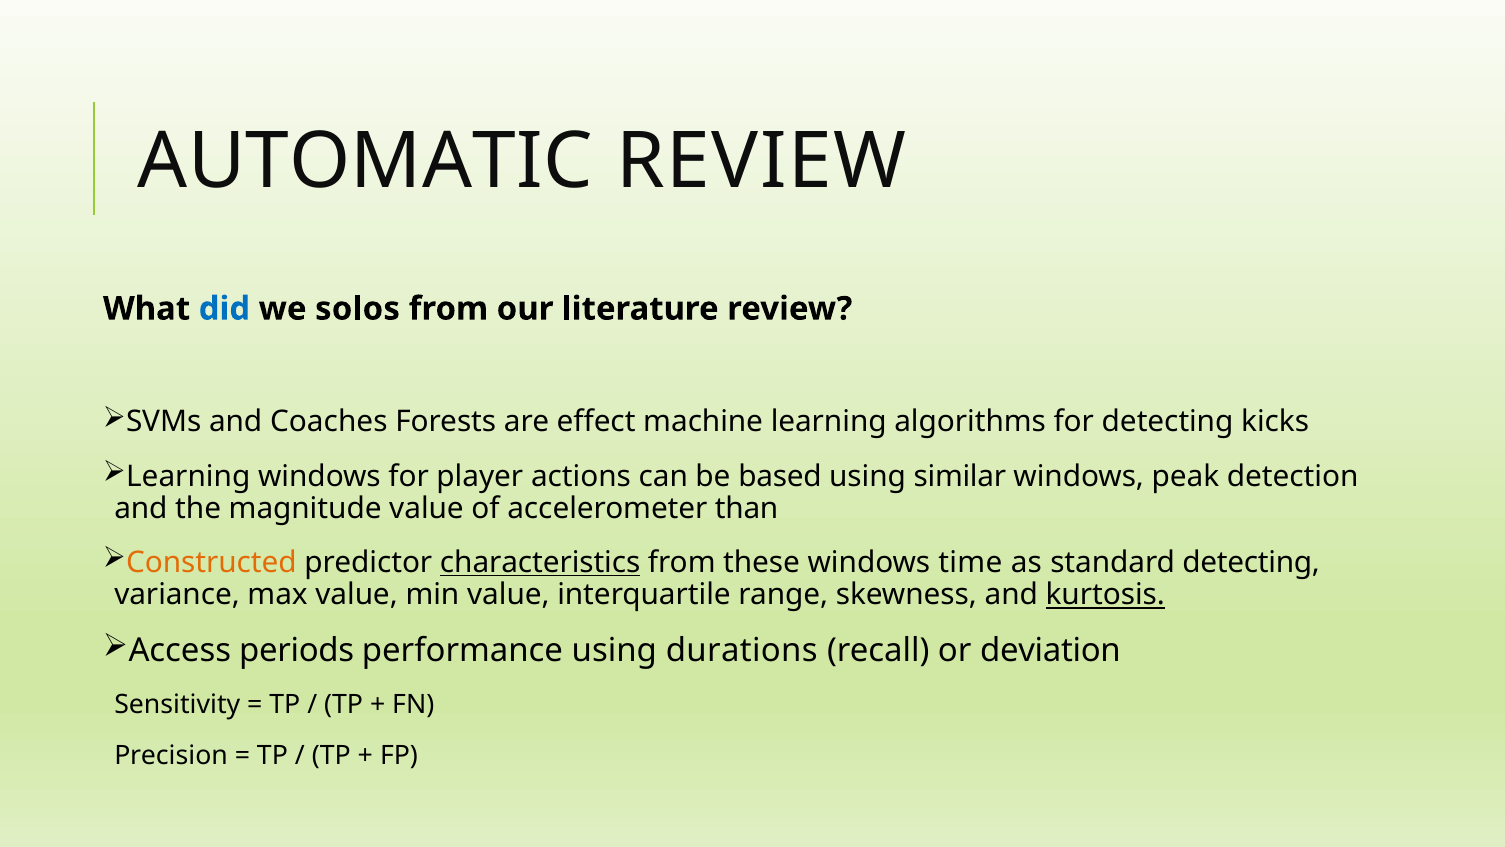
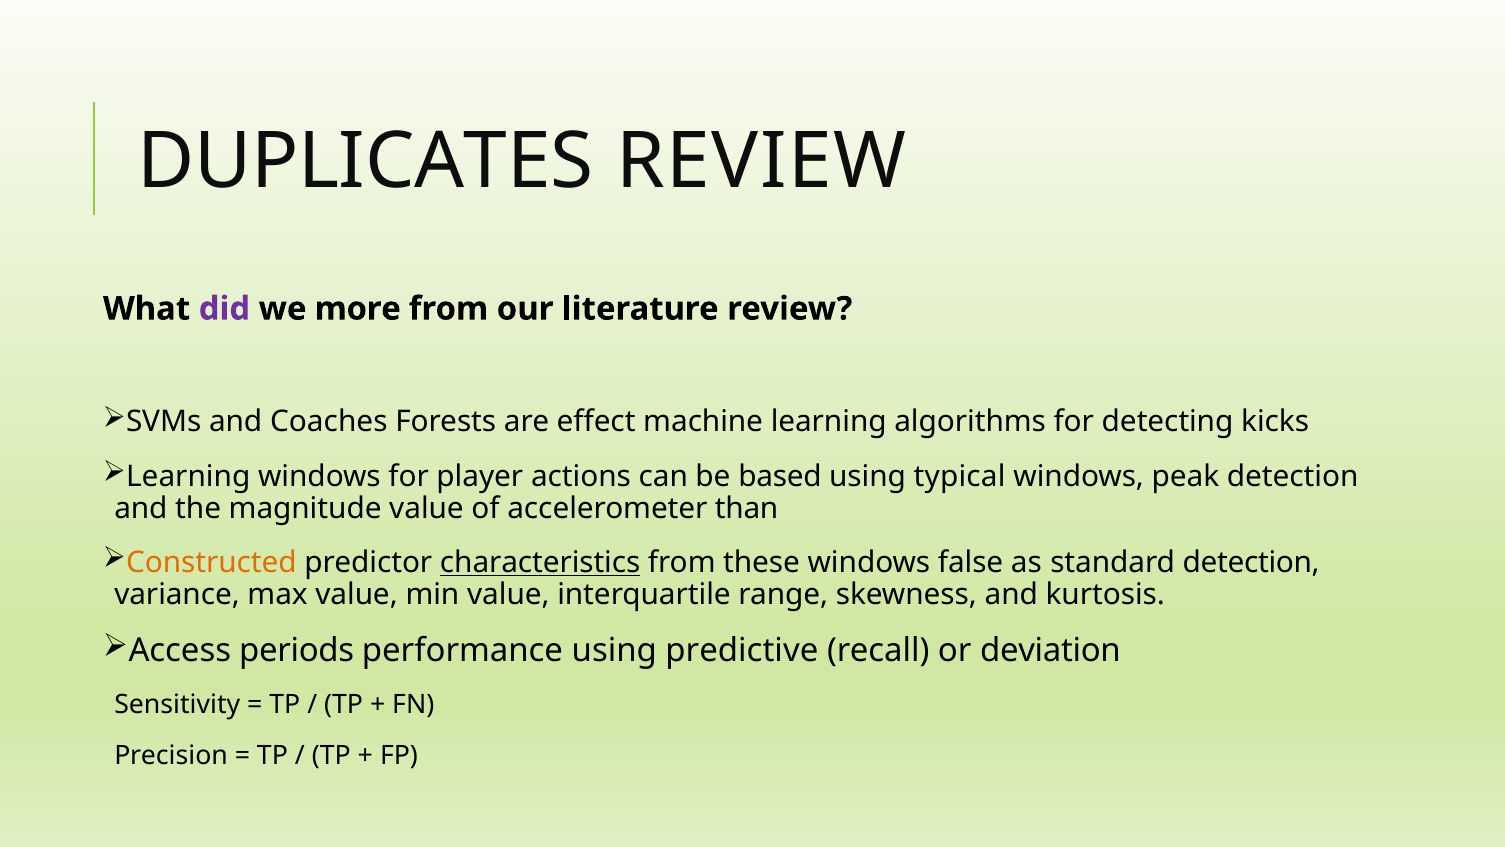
AUTOMATIC: AUTOMATIC -> DUPLICATES
did colour: blue -> purple
solos: solos -> more
similar: similar -> typical
time: time -> false
standard detecting: detecting -> detection
kurtosis underline: present -> none
durations: durations -> predictive
